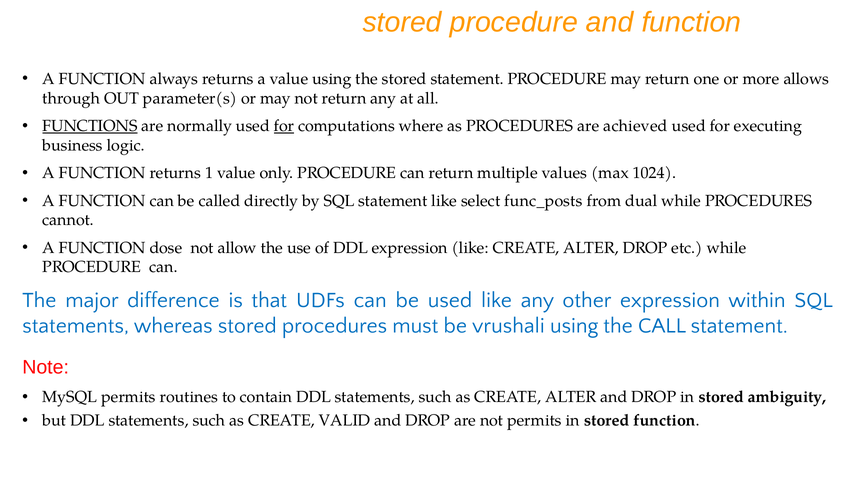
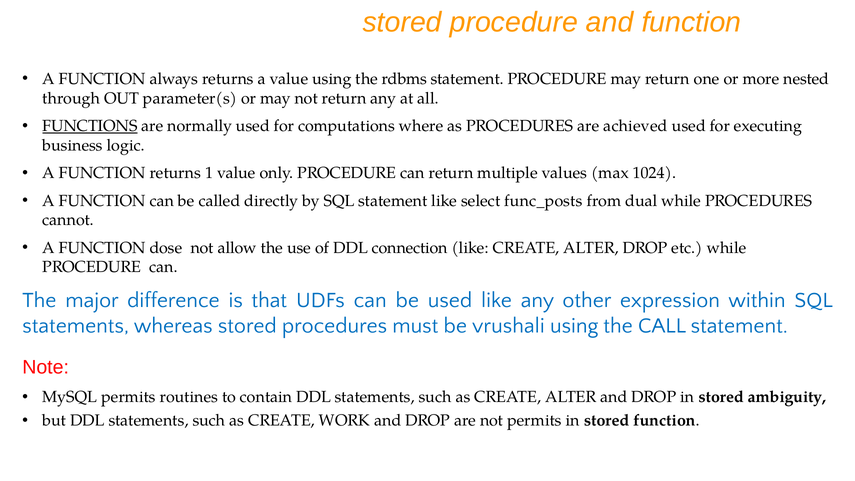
the stored: stored -> rdbms
allows: allows -> nested
for at (284, 126) underline: present -> none
DDL expression: expression -> connection
VALID: VALID -> WORK
